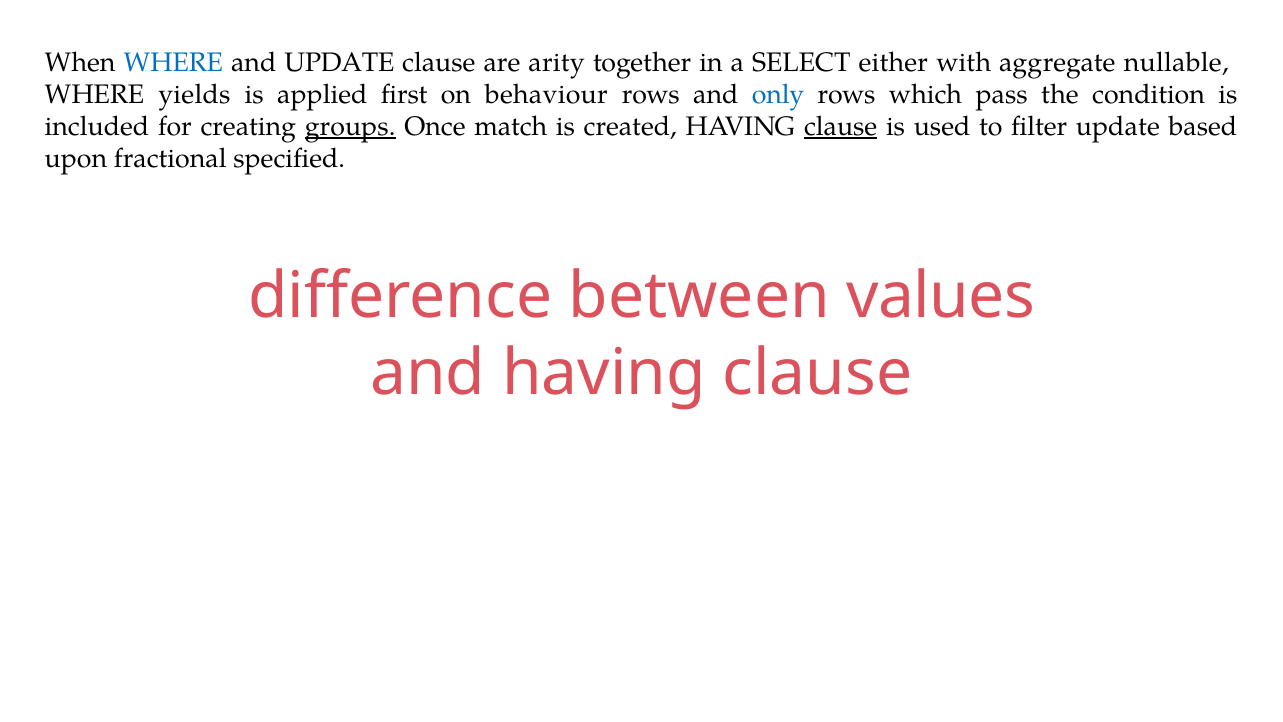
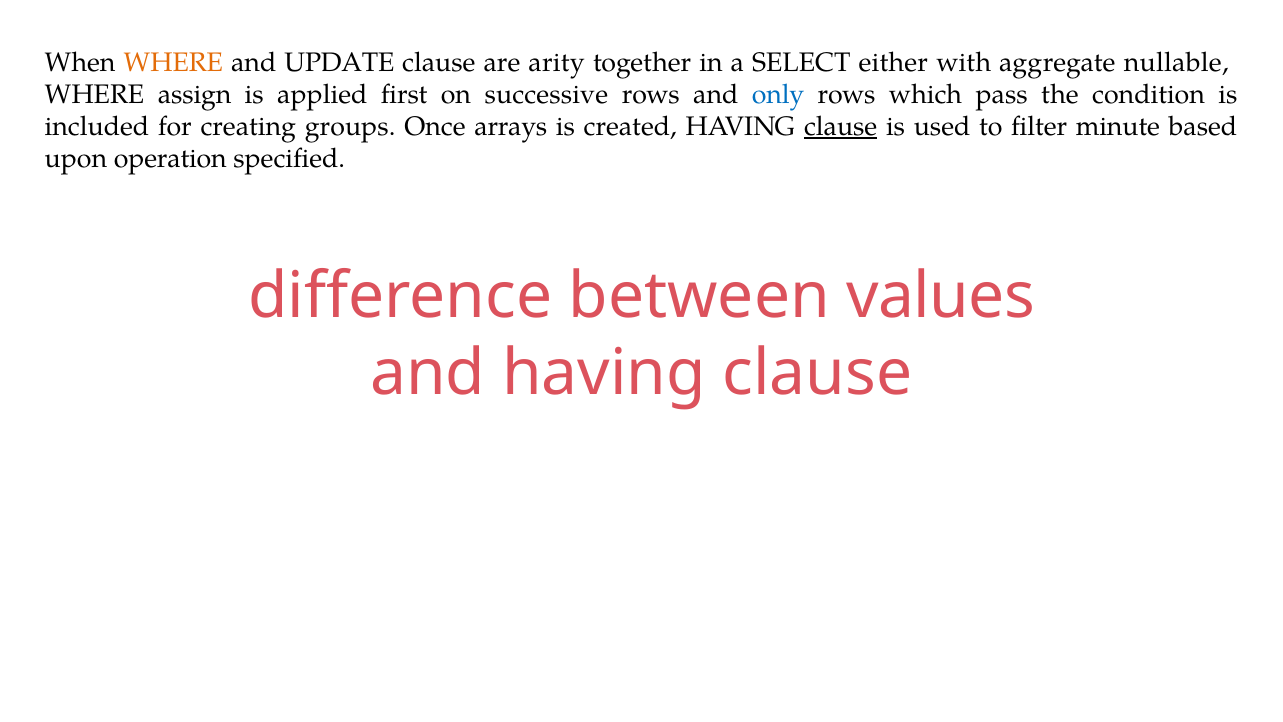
WHERE at (173, 62) colour: blue -> orange
yields: yields -> assign
behaviour: behaviour -> successive
groups underline: present -> none
match: match -> arrays
filter update: update -> minute
fractional: fractional -> operation
